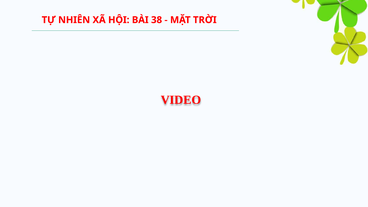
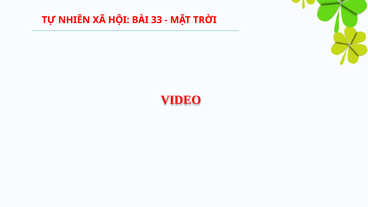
38: 38 -> 33
